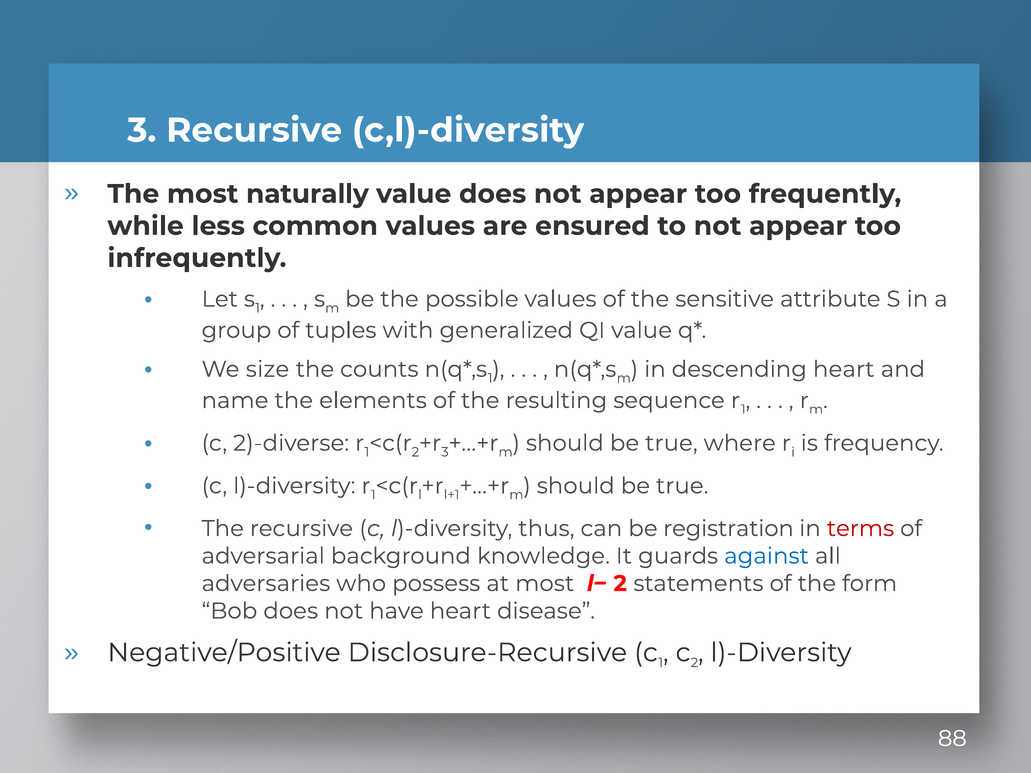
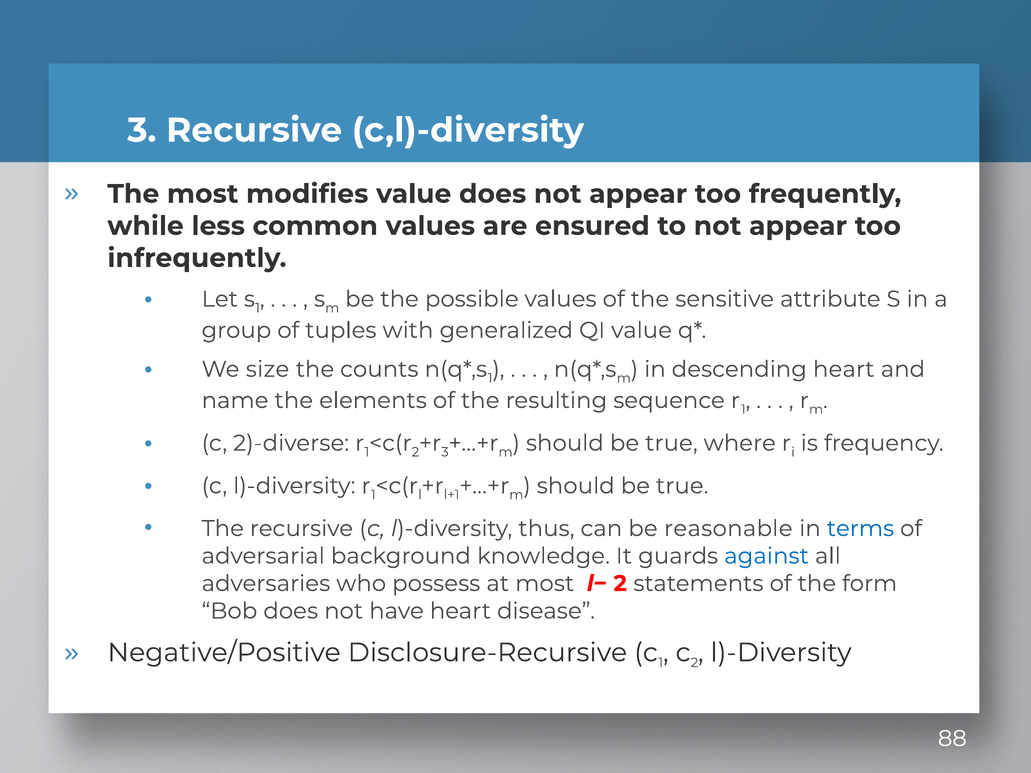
naturally: naturally -> modifies
registration: registration -> reasonable
terms colour: red -> blue
